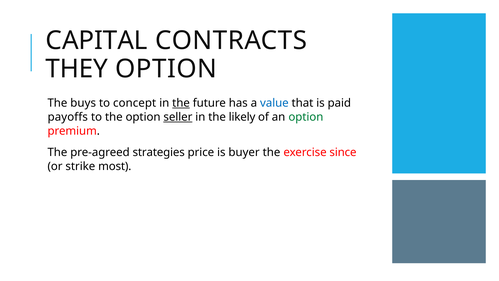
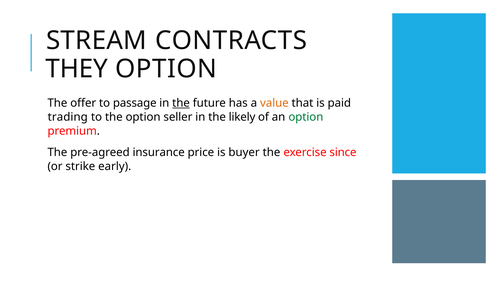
CAPITAL: CAPITAL -> STREAM
buys: buys -> offer
concept: concept -> passage
value colour: blue -> orange
payoffs: payoffs -> trading
seller underline: present -> none
strategies: strategies -> insurance
most: most -> early
